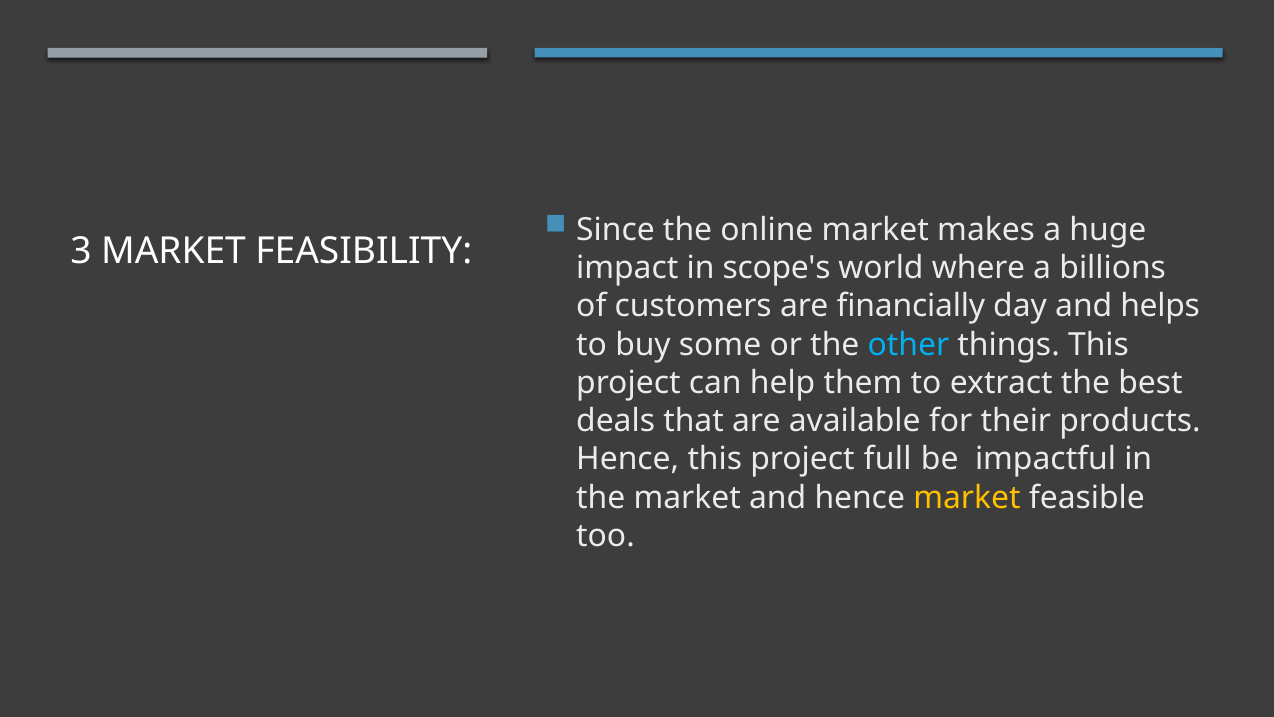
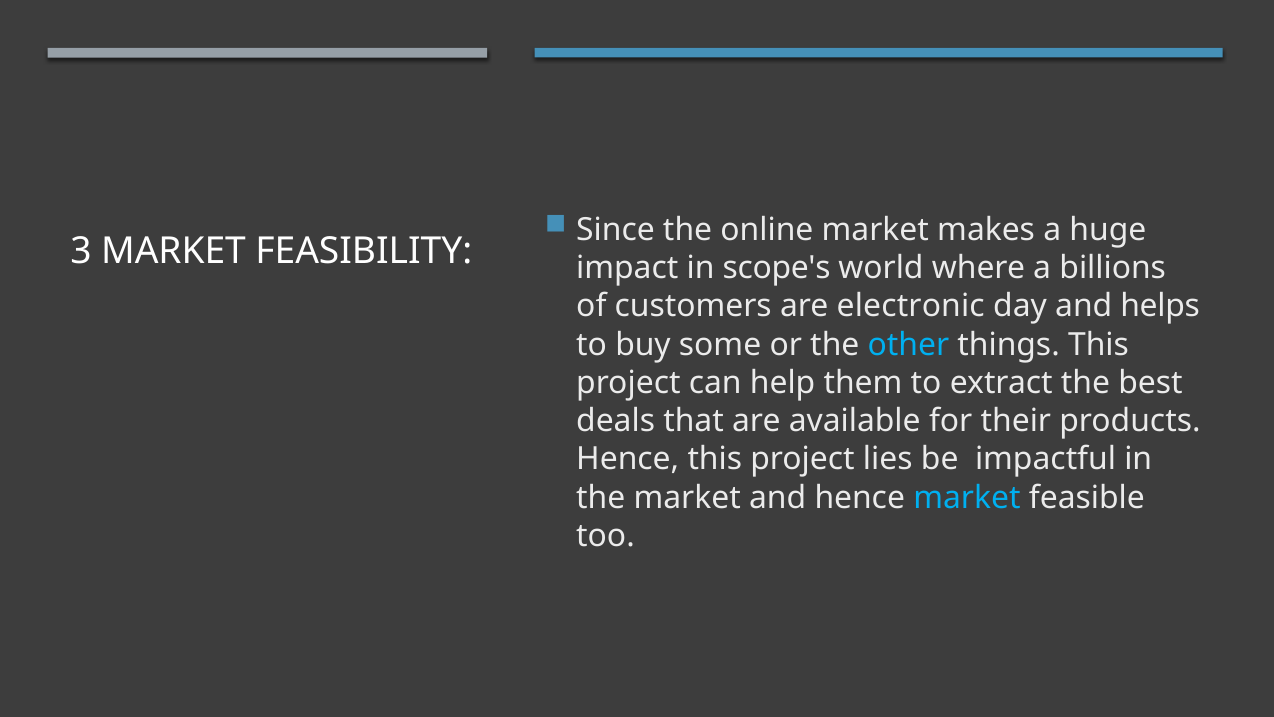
financially: financially -> electronic
full: full -> lies
market at (967, 497) colour: yellow -> light blue
